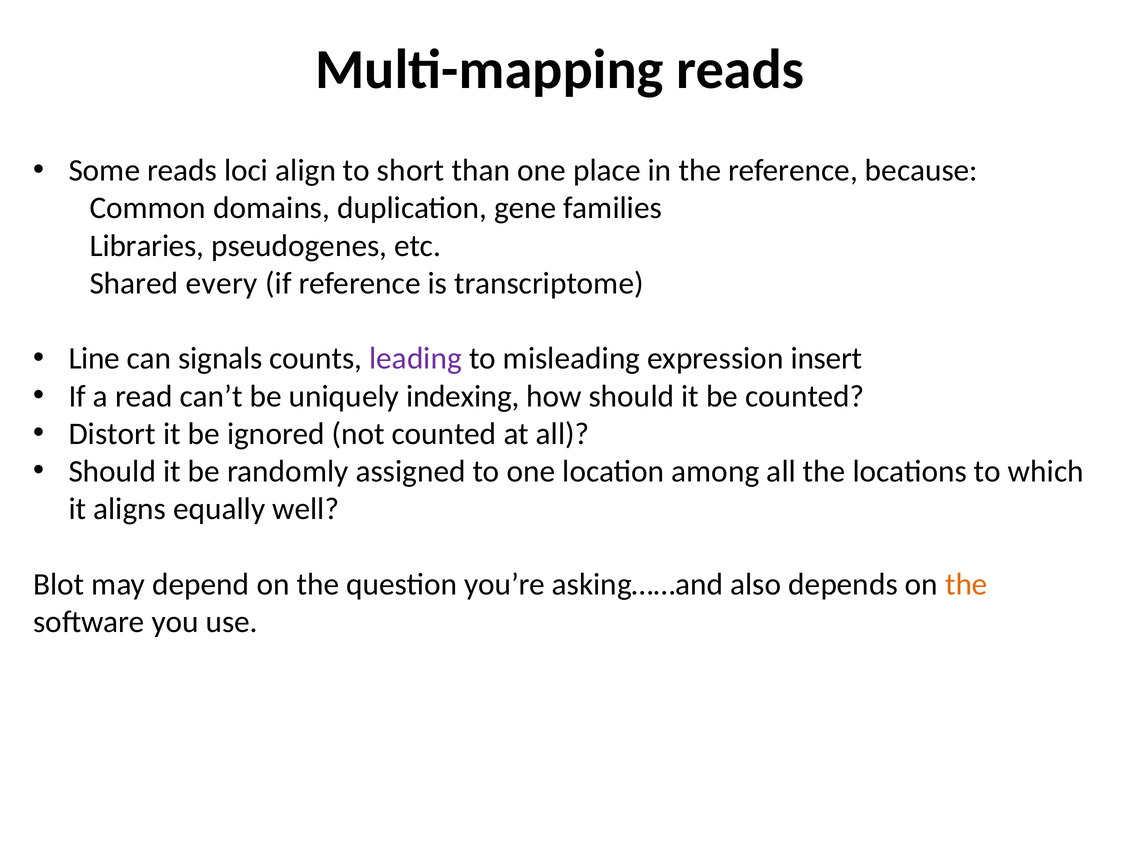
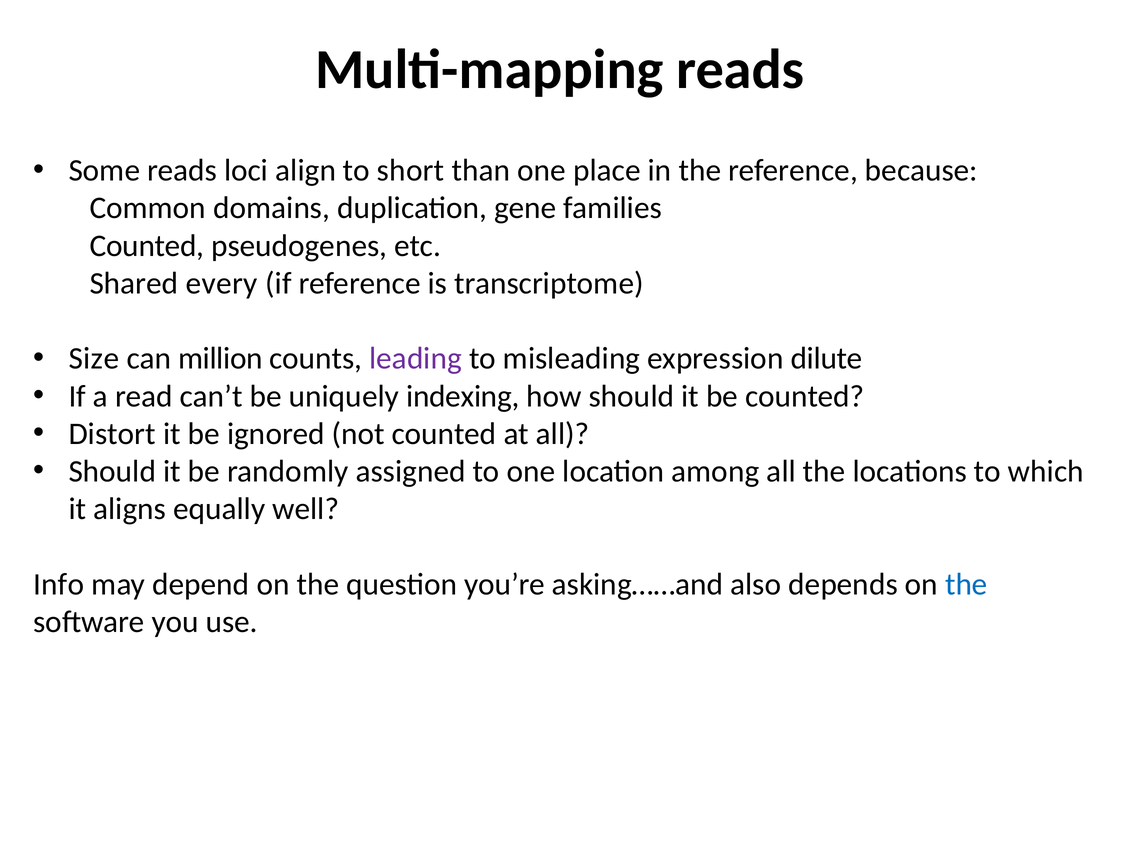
Libraries at (147, 246): Libraries -> Counted
Line: Line -> Size
signals: signals -> million
insert: insert -> dilute
Blot: Blot -> Info
the at (966, 584) colour: orange -> blue
